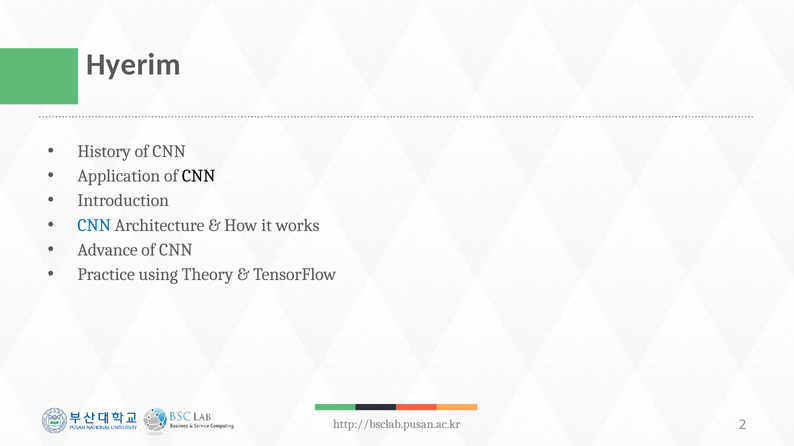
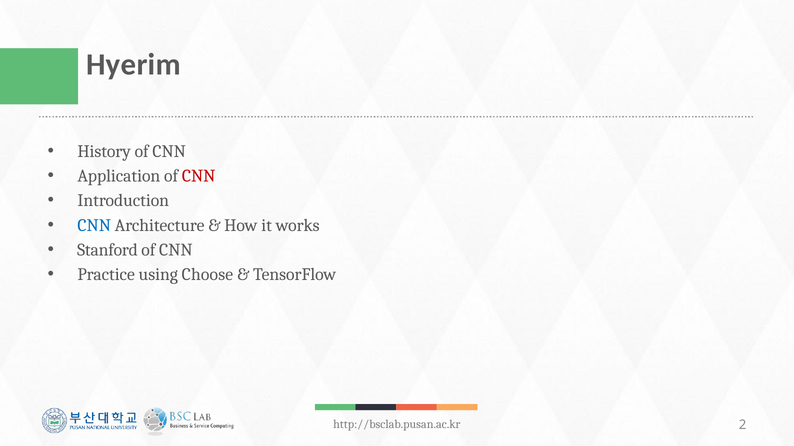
CNN at (199, 176) colour: black -> red
Advance: Advance -> Stanford
Theory: Theory -> Choose
